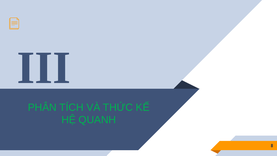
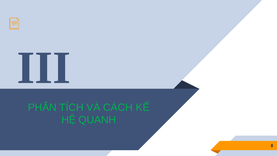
THỨC: THỨC -> CÁCH
